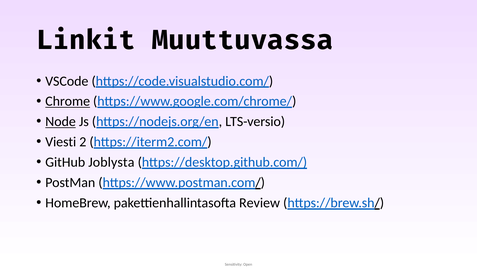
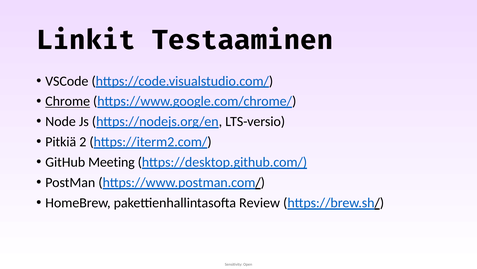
Muuttuvassa: Muuttuvassa -> Testaaminen
Node underline: present -> none
Viesti: Viesti -> Pitkiä
Joblysta: Joblysta -> Meeting
